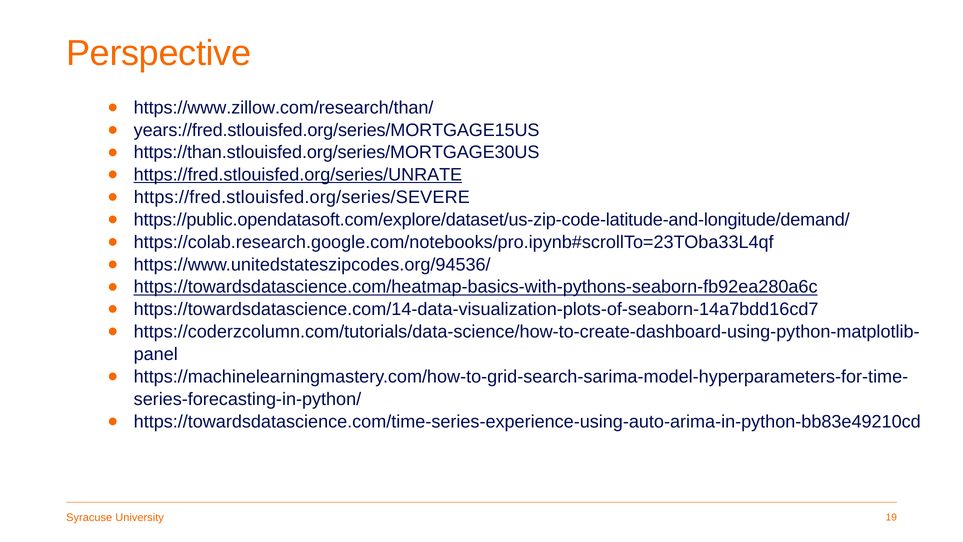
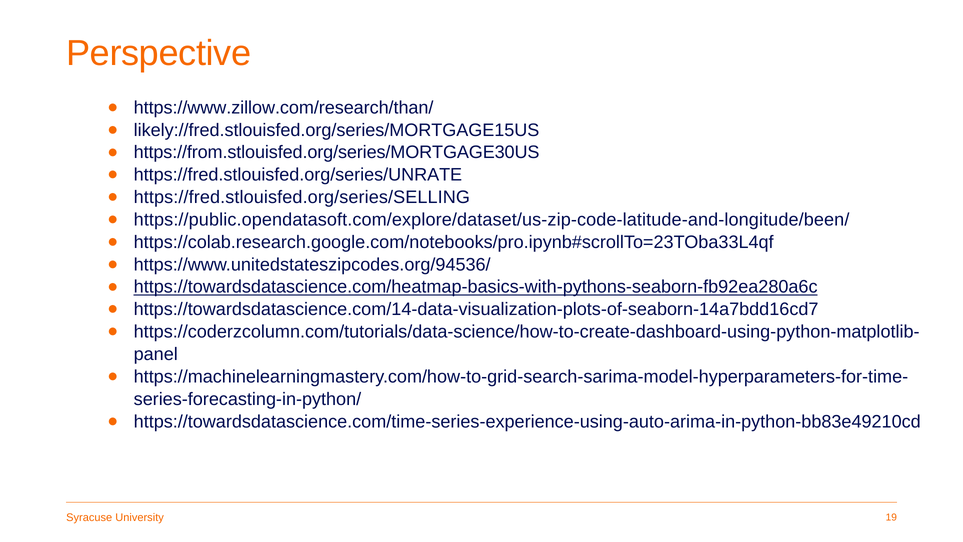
years://fred.stlouisfed.org/series/MORTGAGE15US: years://fred.stlouisfed.org/series/MORTGAGE15US -> likely://fred.stlouisfed.org/series/MORTGAGE15US
https://than.stlouisfed.org/series/MORTGAGE30US: https://than.stlouisfed.org/series/MORTGAGE30US -> https://from.stlouisfed.org/series/MORTGAGE30US
https://fred.stlouisfed.org/series/UNRATE underline: present -> none
https://fred.stlouisfed.org/series/SEVERE: https://fred.stlouisfed.org/series/SEVERE -> https://fred.stlouisfed.org/series/SELLING
https://public.opendatasoft.com/explore/dataset/us-zip-code-latitude-and-longitude/demand/: https://public.opendatasoft.com/explore/dataset/us-zip-code-latitude-and-longitude/demand/ -> https://public.opendatasoft.com/explore/dataset/us-zip-code-latitude-and-longitude/been/
